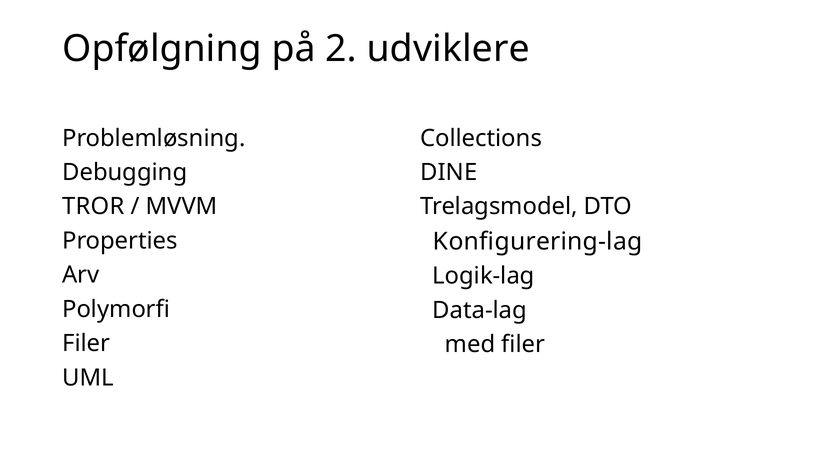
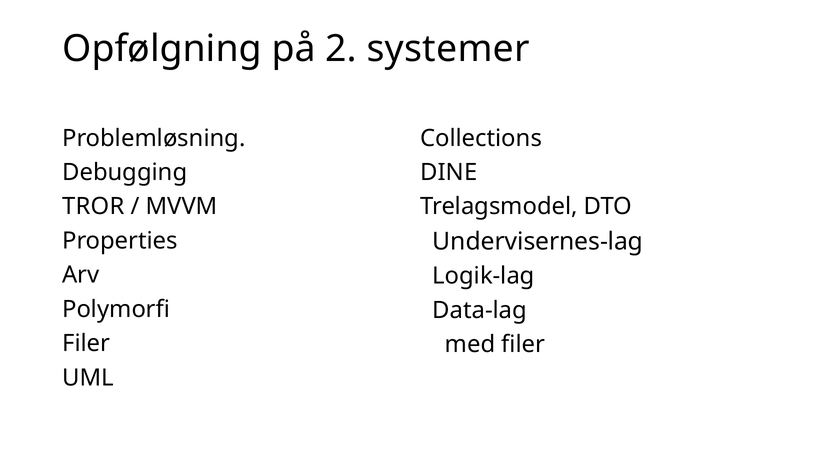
udviklere: udviklere -> systemer
Konfigurering-lag: Konfigurering-lag -> Undervisernes-lag
